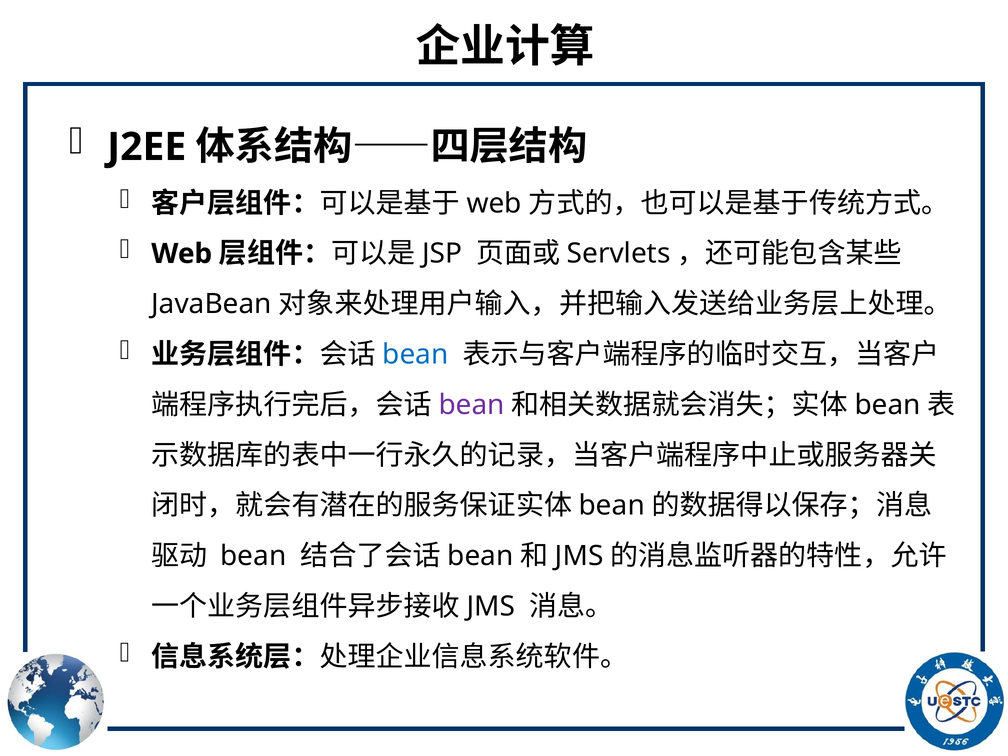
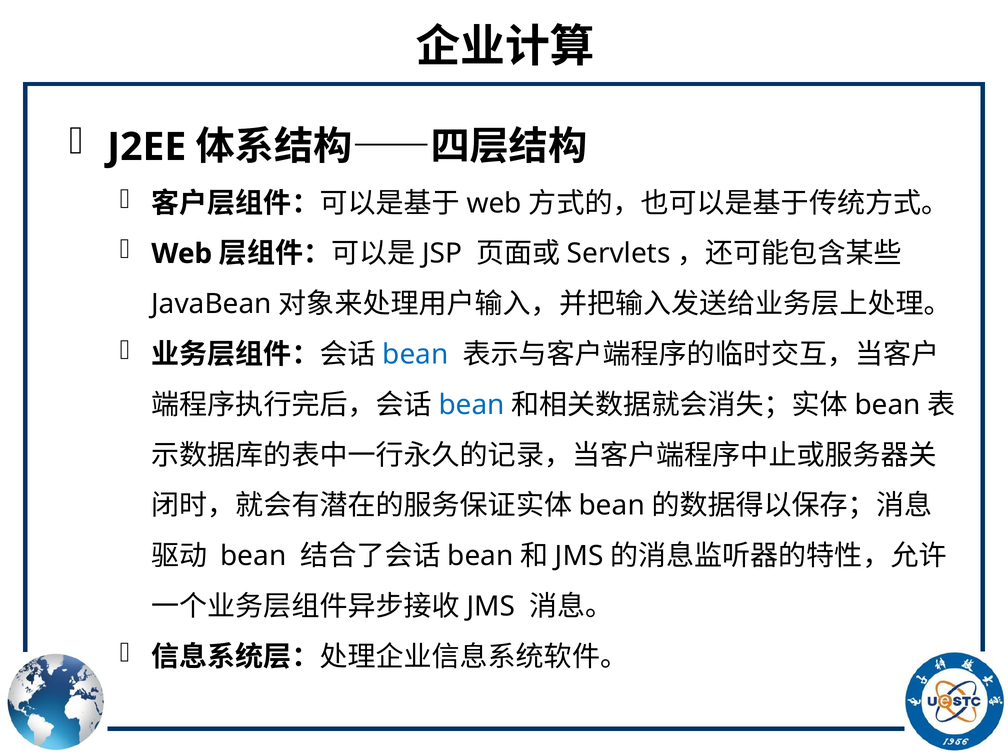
bean at (472, 405) colour: purple -> blue
